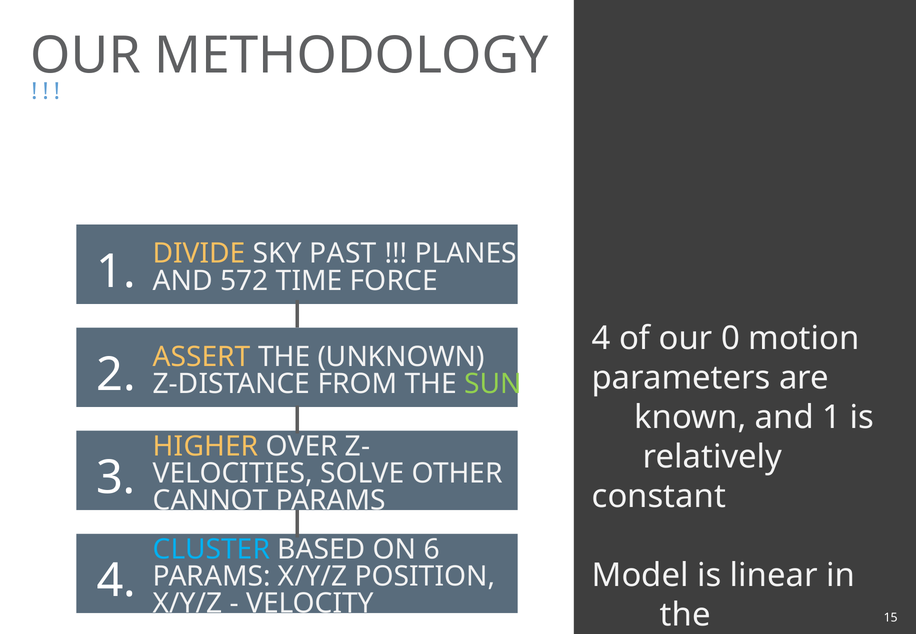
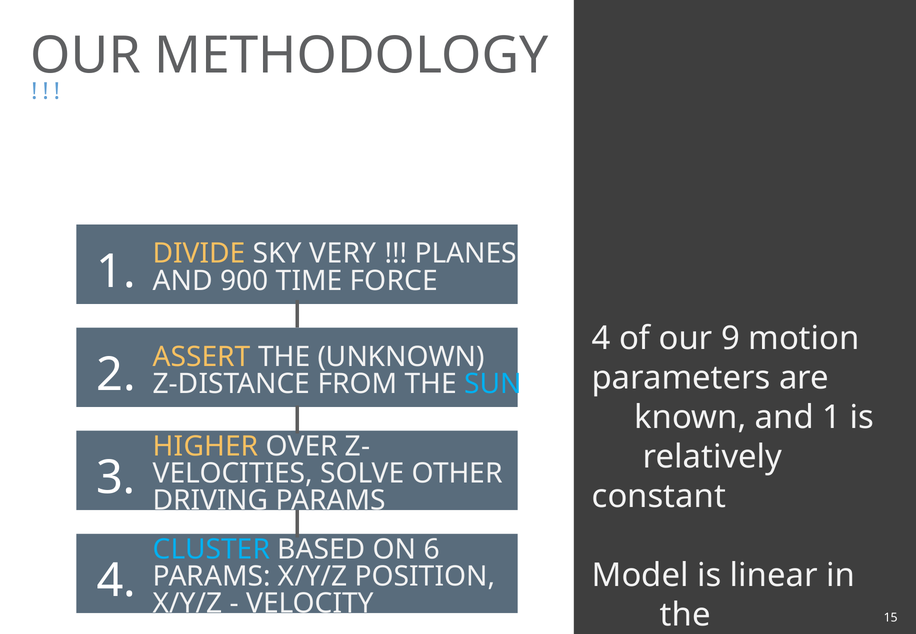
PAST: PAST -> VERY
572: 572 -> 900
0: 0 -> 9
SUN colour: light green -> light blue
CANNOT: CANNOT -> DRIVING
